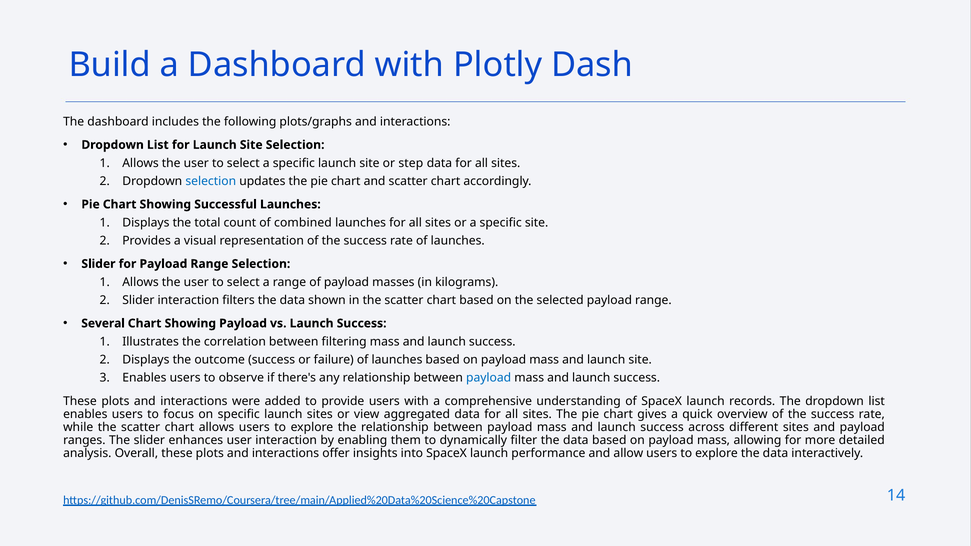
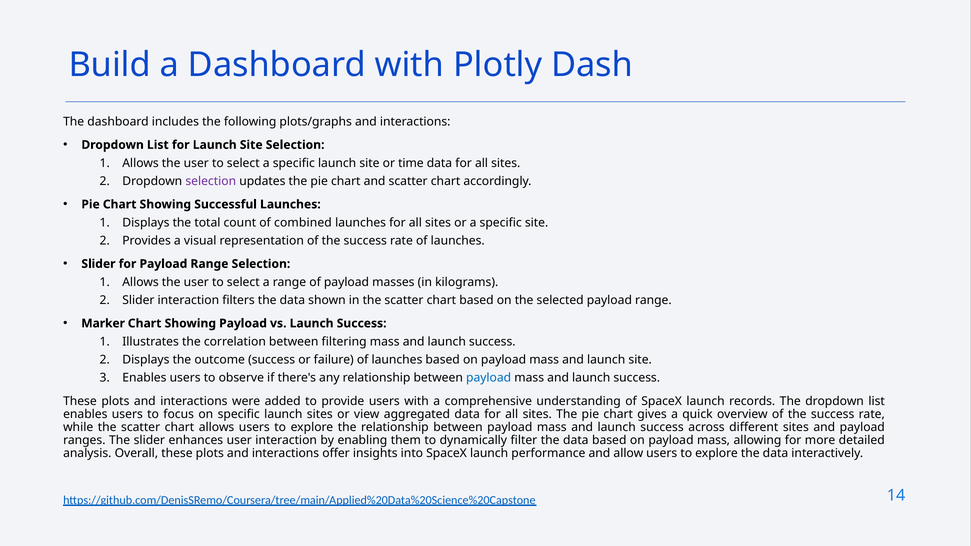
step: step -> time
selection at (211, 181) colour: blue -> purple
Several: Several -> Marker
